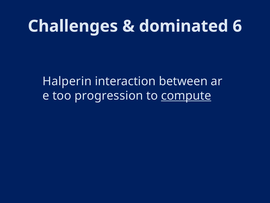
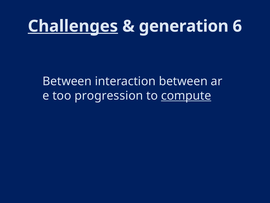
Challenges underline: none -> present
dominated: dominated -> generation
Halperin at (67, 81): Halperin -> Between
